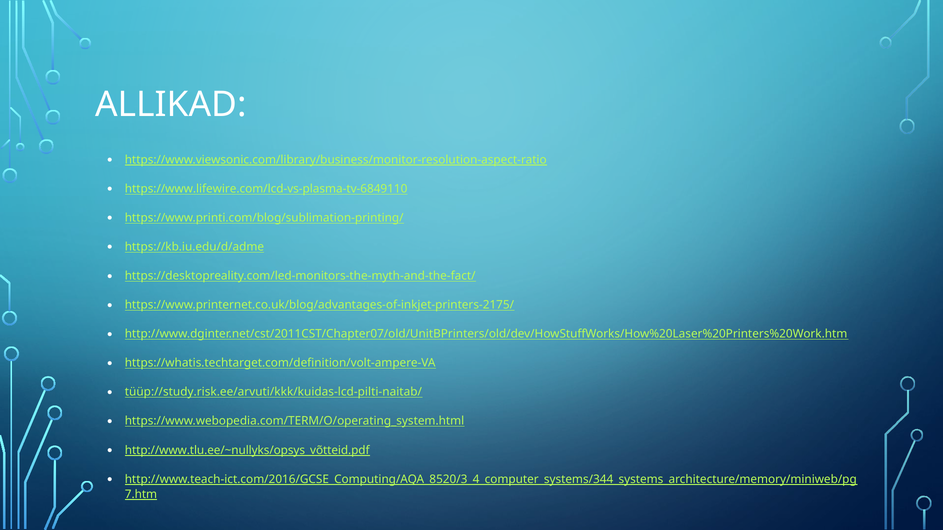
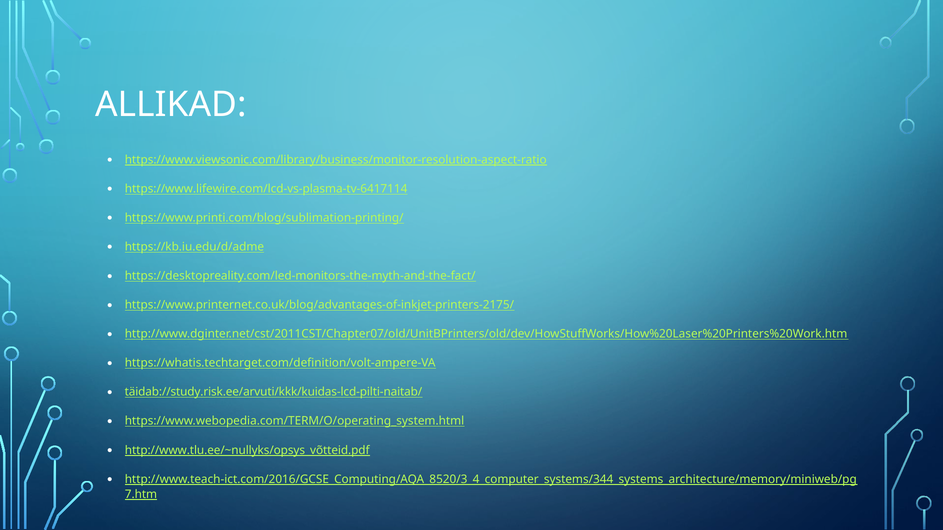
https://www.lifewire.com/lcd-vs-plasma-tv-6849110: https://www.lifewire.com/lcd-vs-plasma-tv-6849110 -> https://www.lifewire.com/lcd-vs-plasma-tv-6417114
tüüp://study.risk.ee/arvuti/kkk/kuidas-lcd-pilti-naitab/: tüüp://study.risk.ee/arvuti/kkk/kuidas-lcd-pilti-naitab/ -> täidab://study.risk.ee/arvuti/kkk/kuidas-lcd-pilti-naitab/
